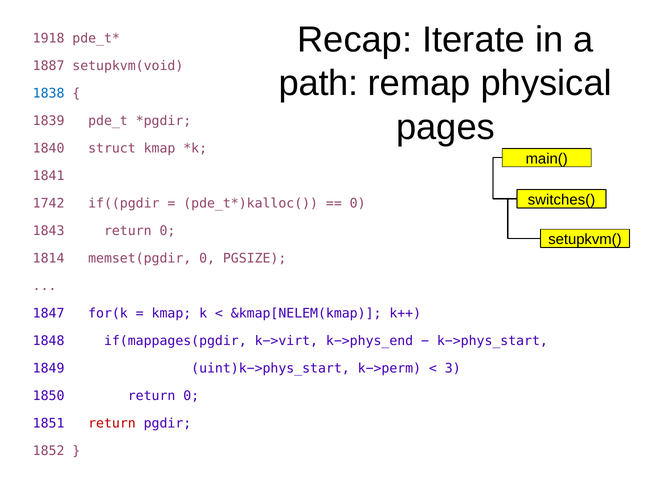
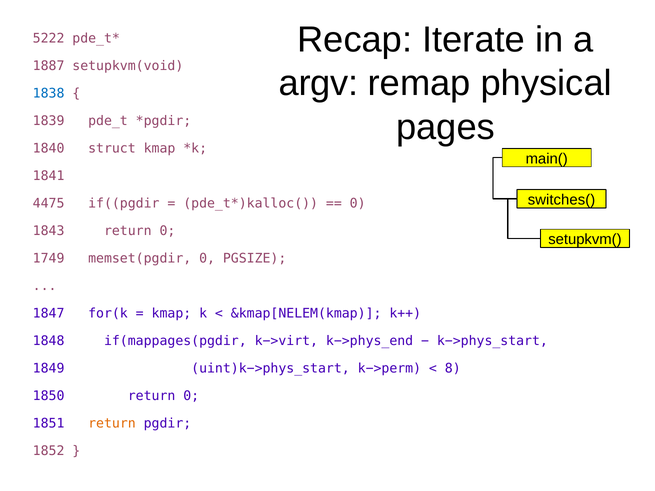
1918: 1918 -> 5222
path: path -> argv
1742: 1742 -> 4475
1814: 1814 -> 1749
3: 3 -> 8
return at (112, 424) colour: red -> orange
